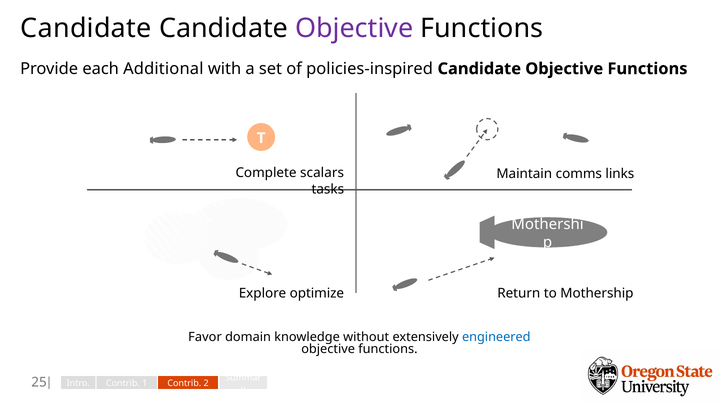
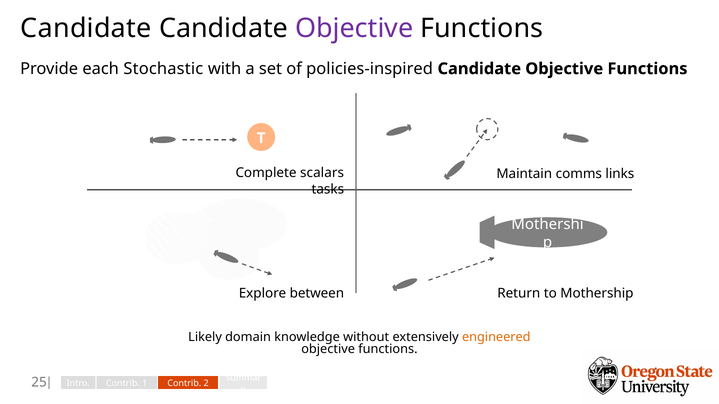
Additional: Additional -> Stochastic
optimize: optimize -> between
Favor: Favor -> Likely
engineered colour: blue -> orange
